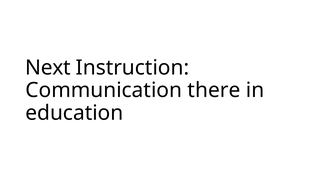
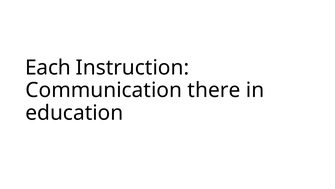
Next: Next -> Each
